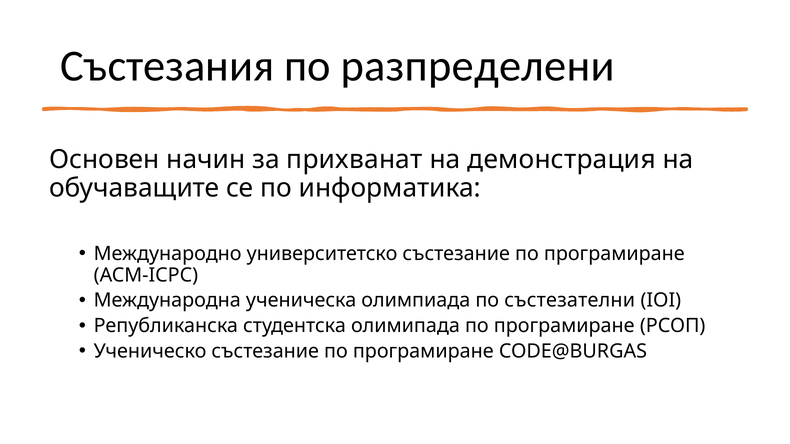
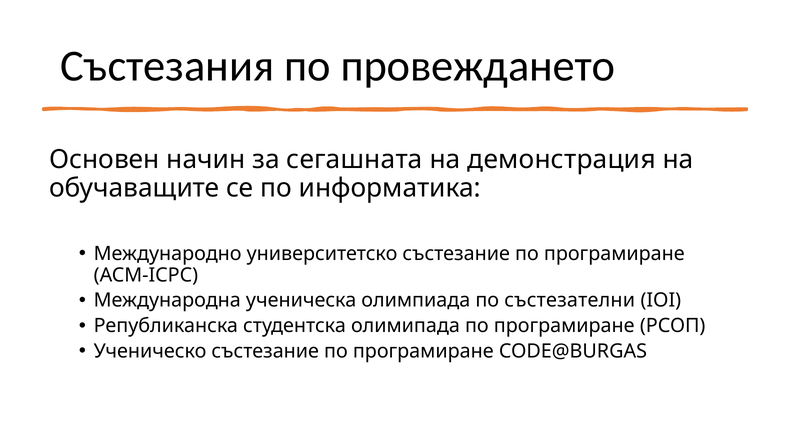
разпределени: разпределени -> провеждането
прихванат: прихванат -> сегашната
